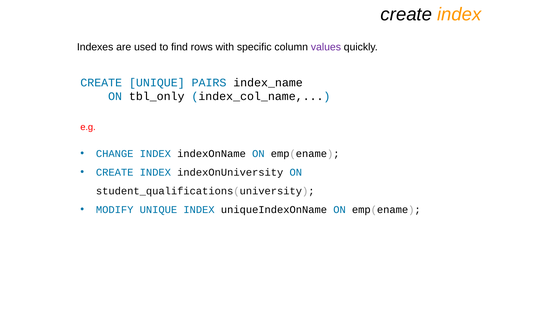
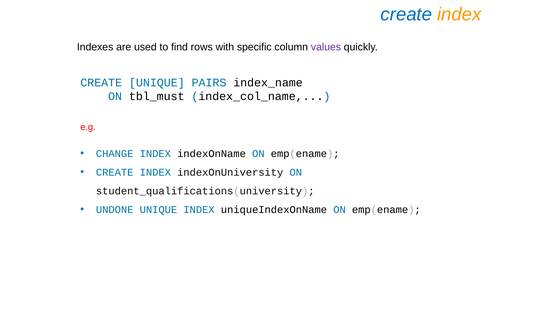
create at (406, 14) colour: black -> blue
tbl_only: tbl_only -> tbl_must
MODIFY: MODIFY -> UNDONE
